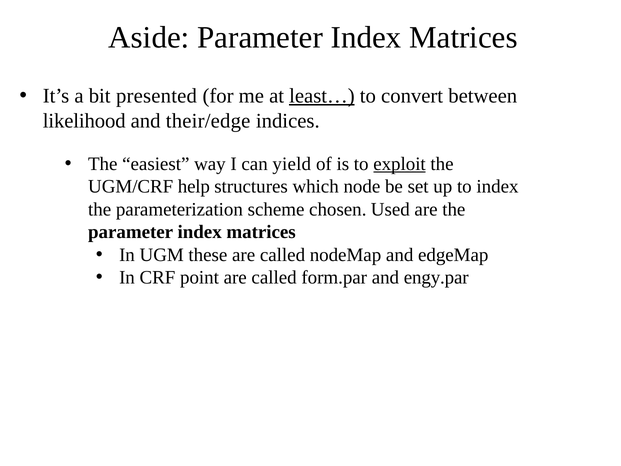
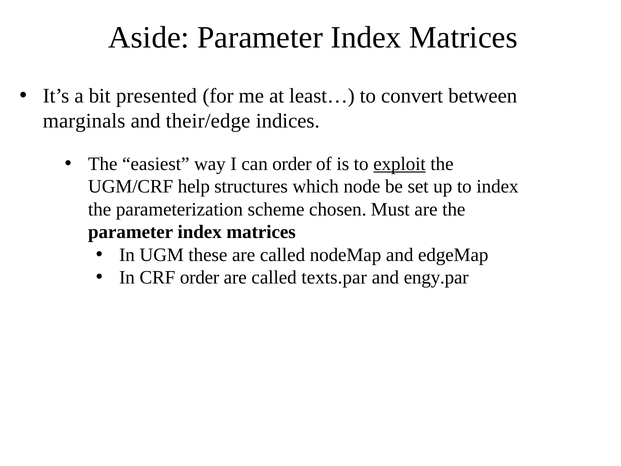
least… underline: present -> none
likelihood: likelihood -> marginals
can yield: yield -> order
Used: Used -> Must
CRF point: point -> order
form.par: form.par -> texts.par
